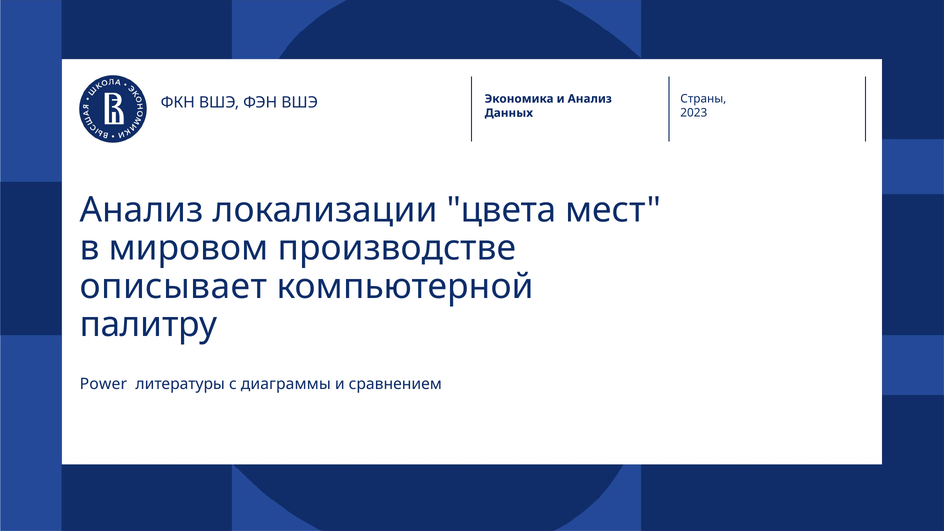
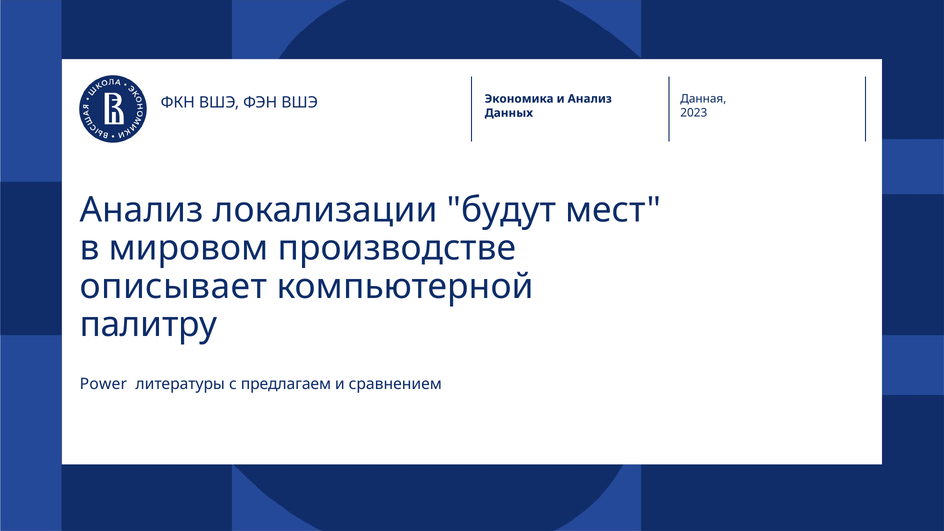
Страны: Страны -> Данная
цвета: цвета -> будут
диаграммы: диаграммы -> предлагаем
